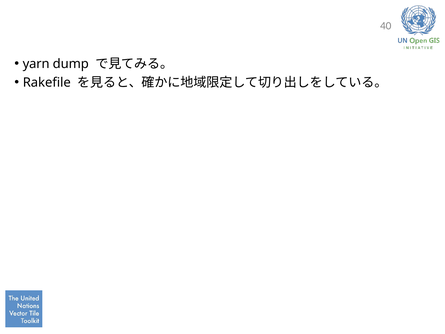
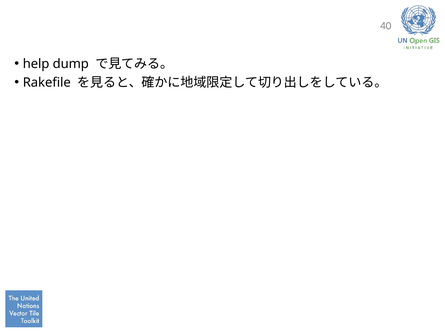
yarn: yarn -> help
